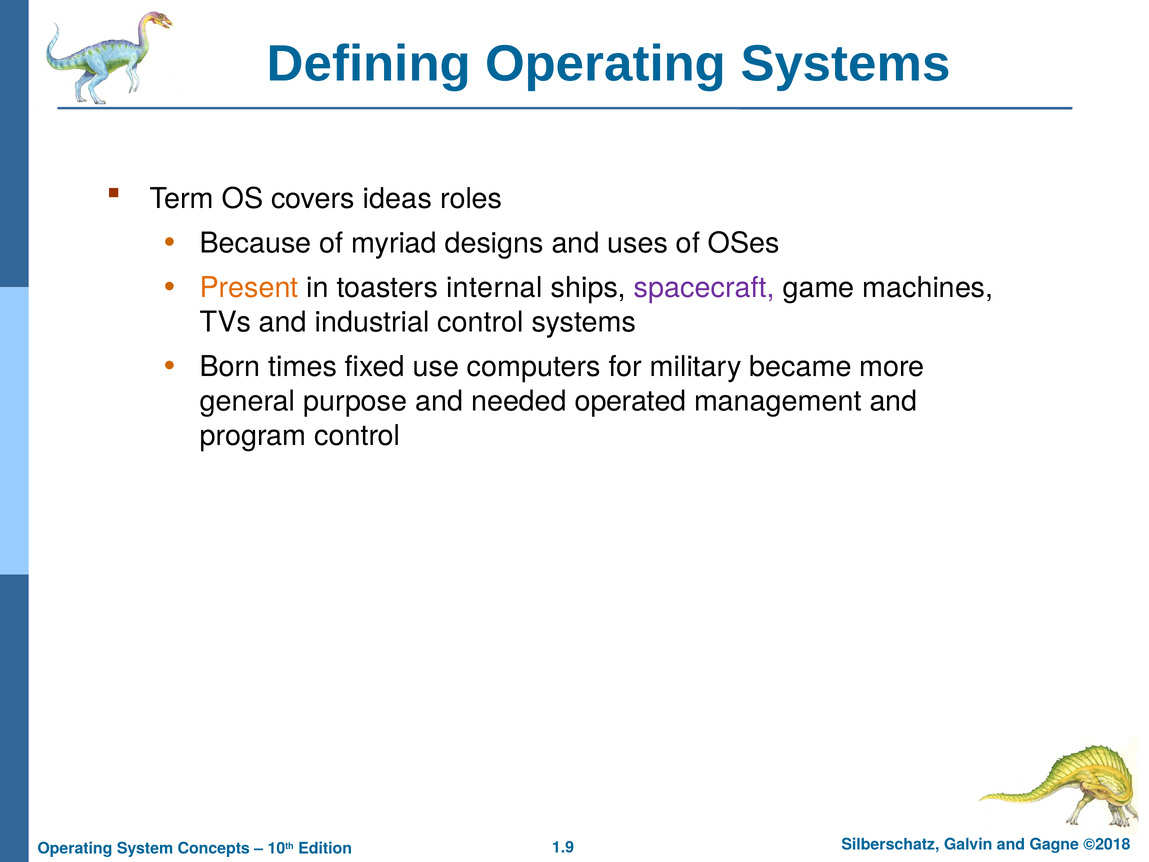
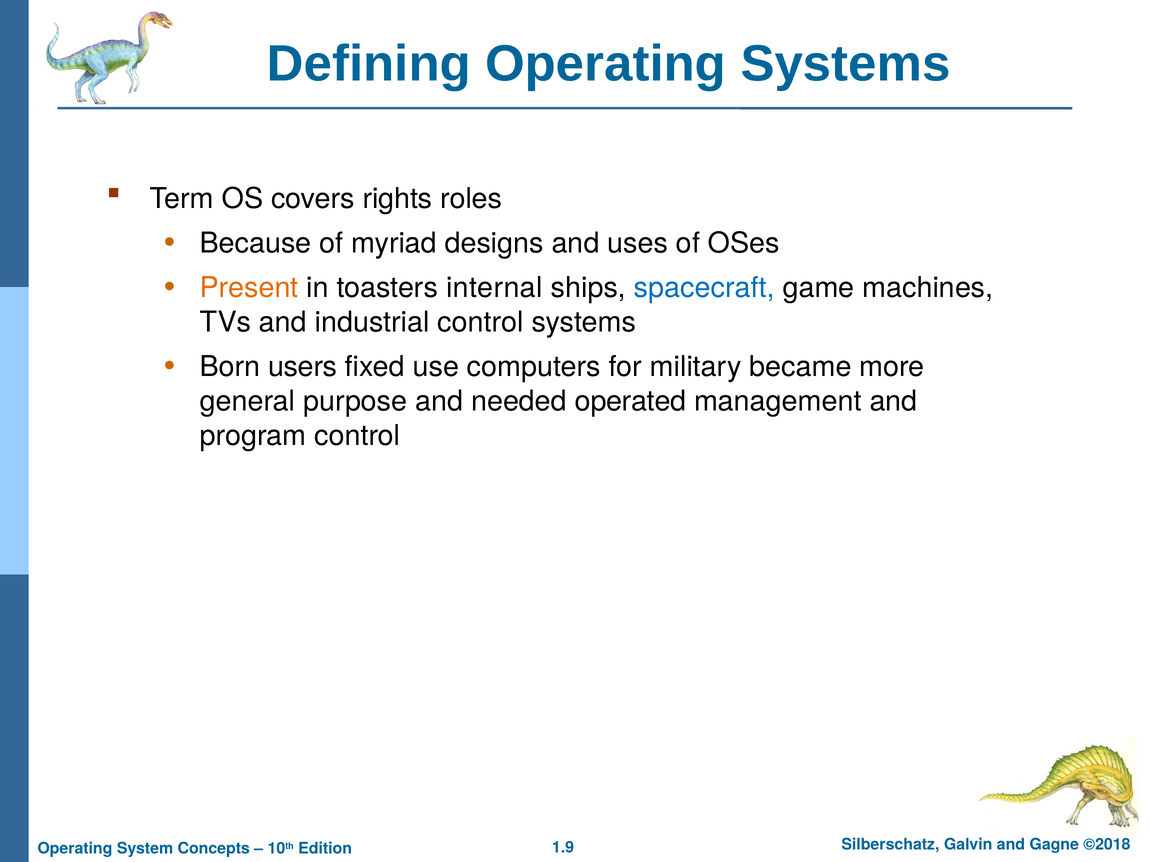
ideas: ideas -> rights
spacecraft colour: purple -> blue
times: times -> users
